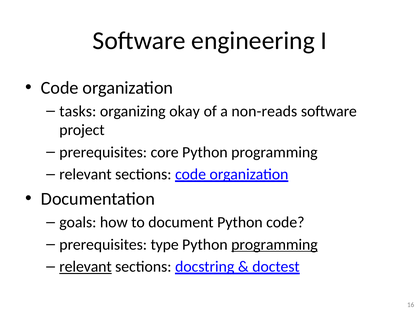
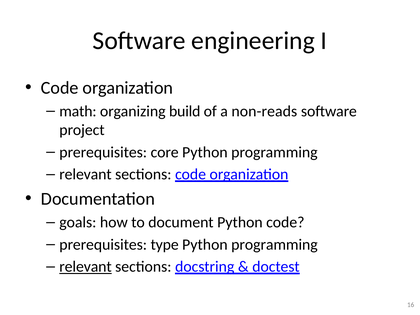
tasks: tasks -> math
okay: okay -> build
programming at (274, 245) underline: present -> none
